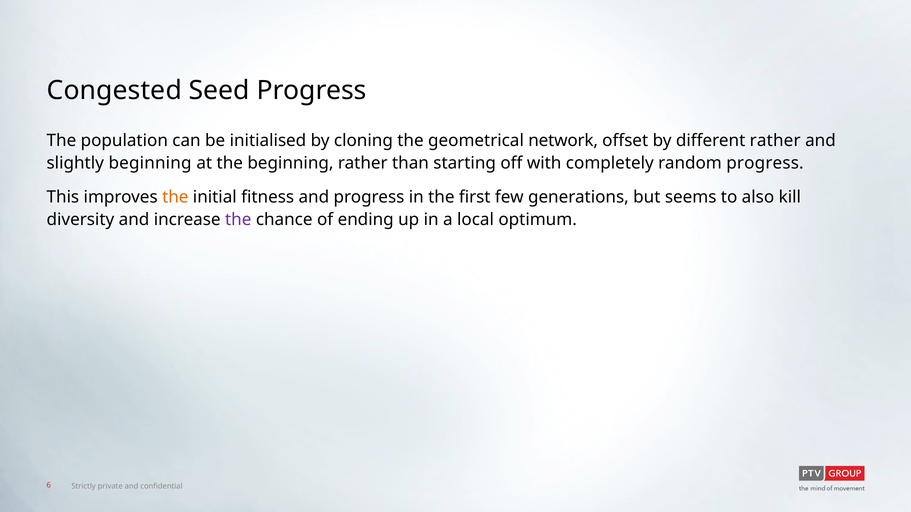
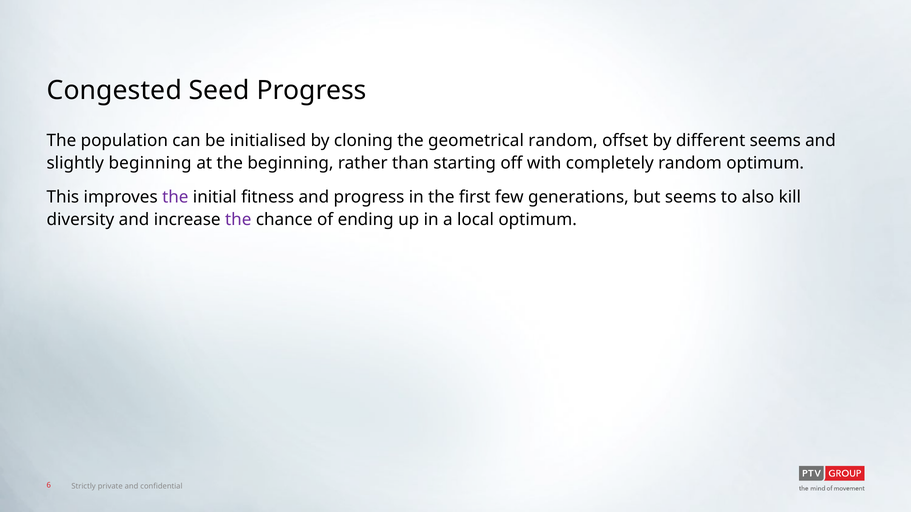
geometrical network: network -> random
different rather: rather -> seems
random progress: progress -> optimum
the at (175, 197) colour: orange -> purple
